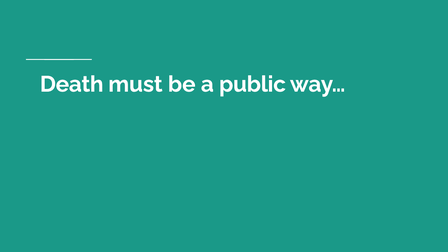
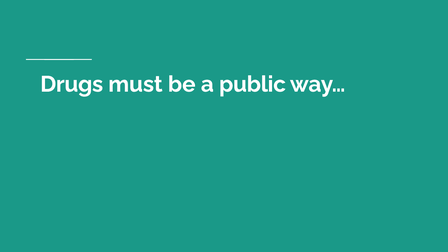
Death: Death -> Drugs
